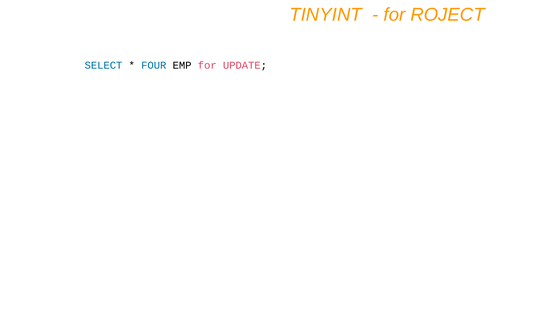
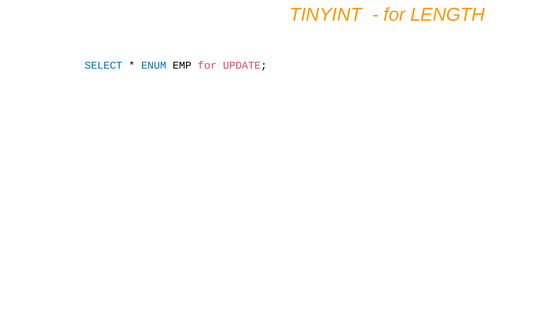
ROJECT: ROJECT -> LENGTH
FOUR: FOUR -> ENUM
